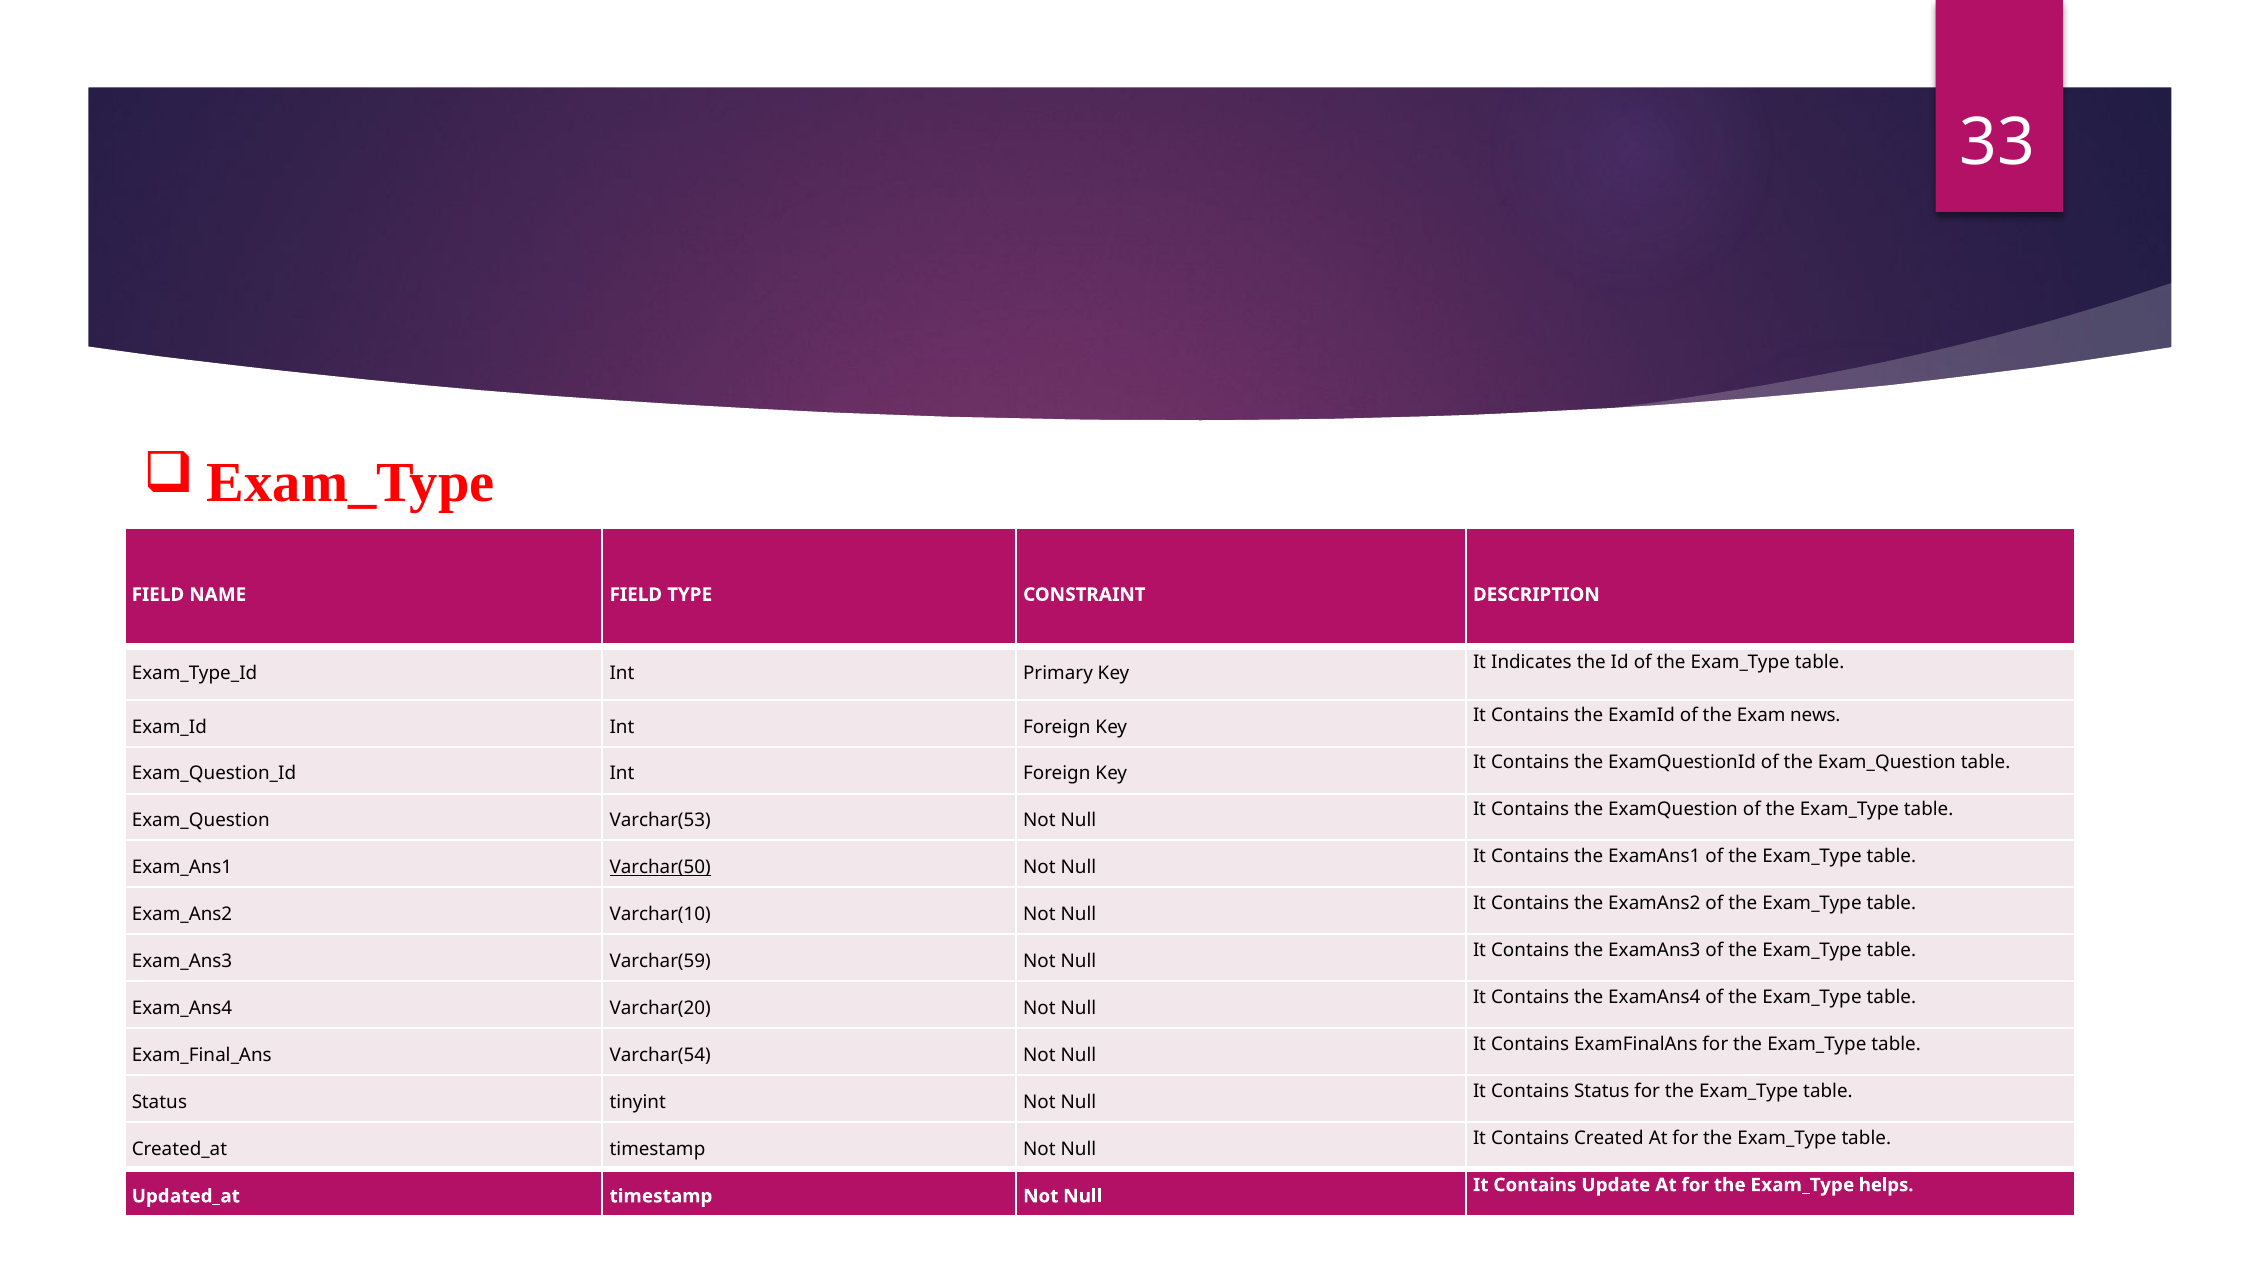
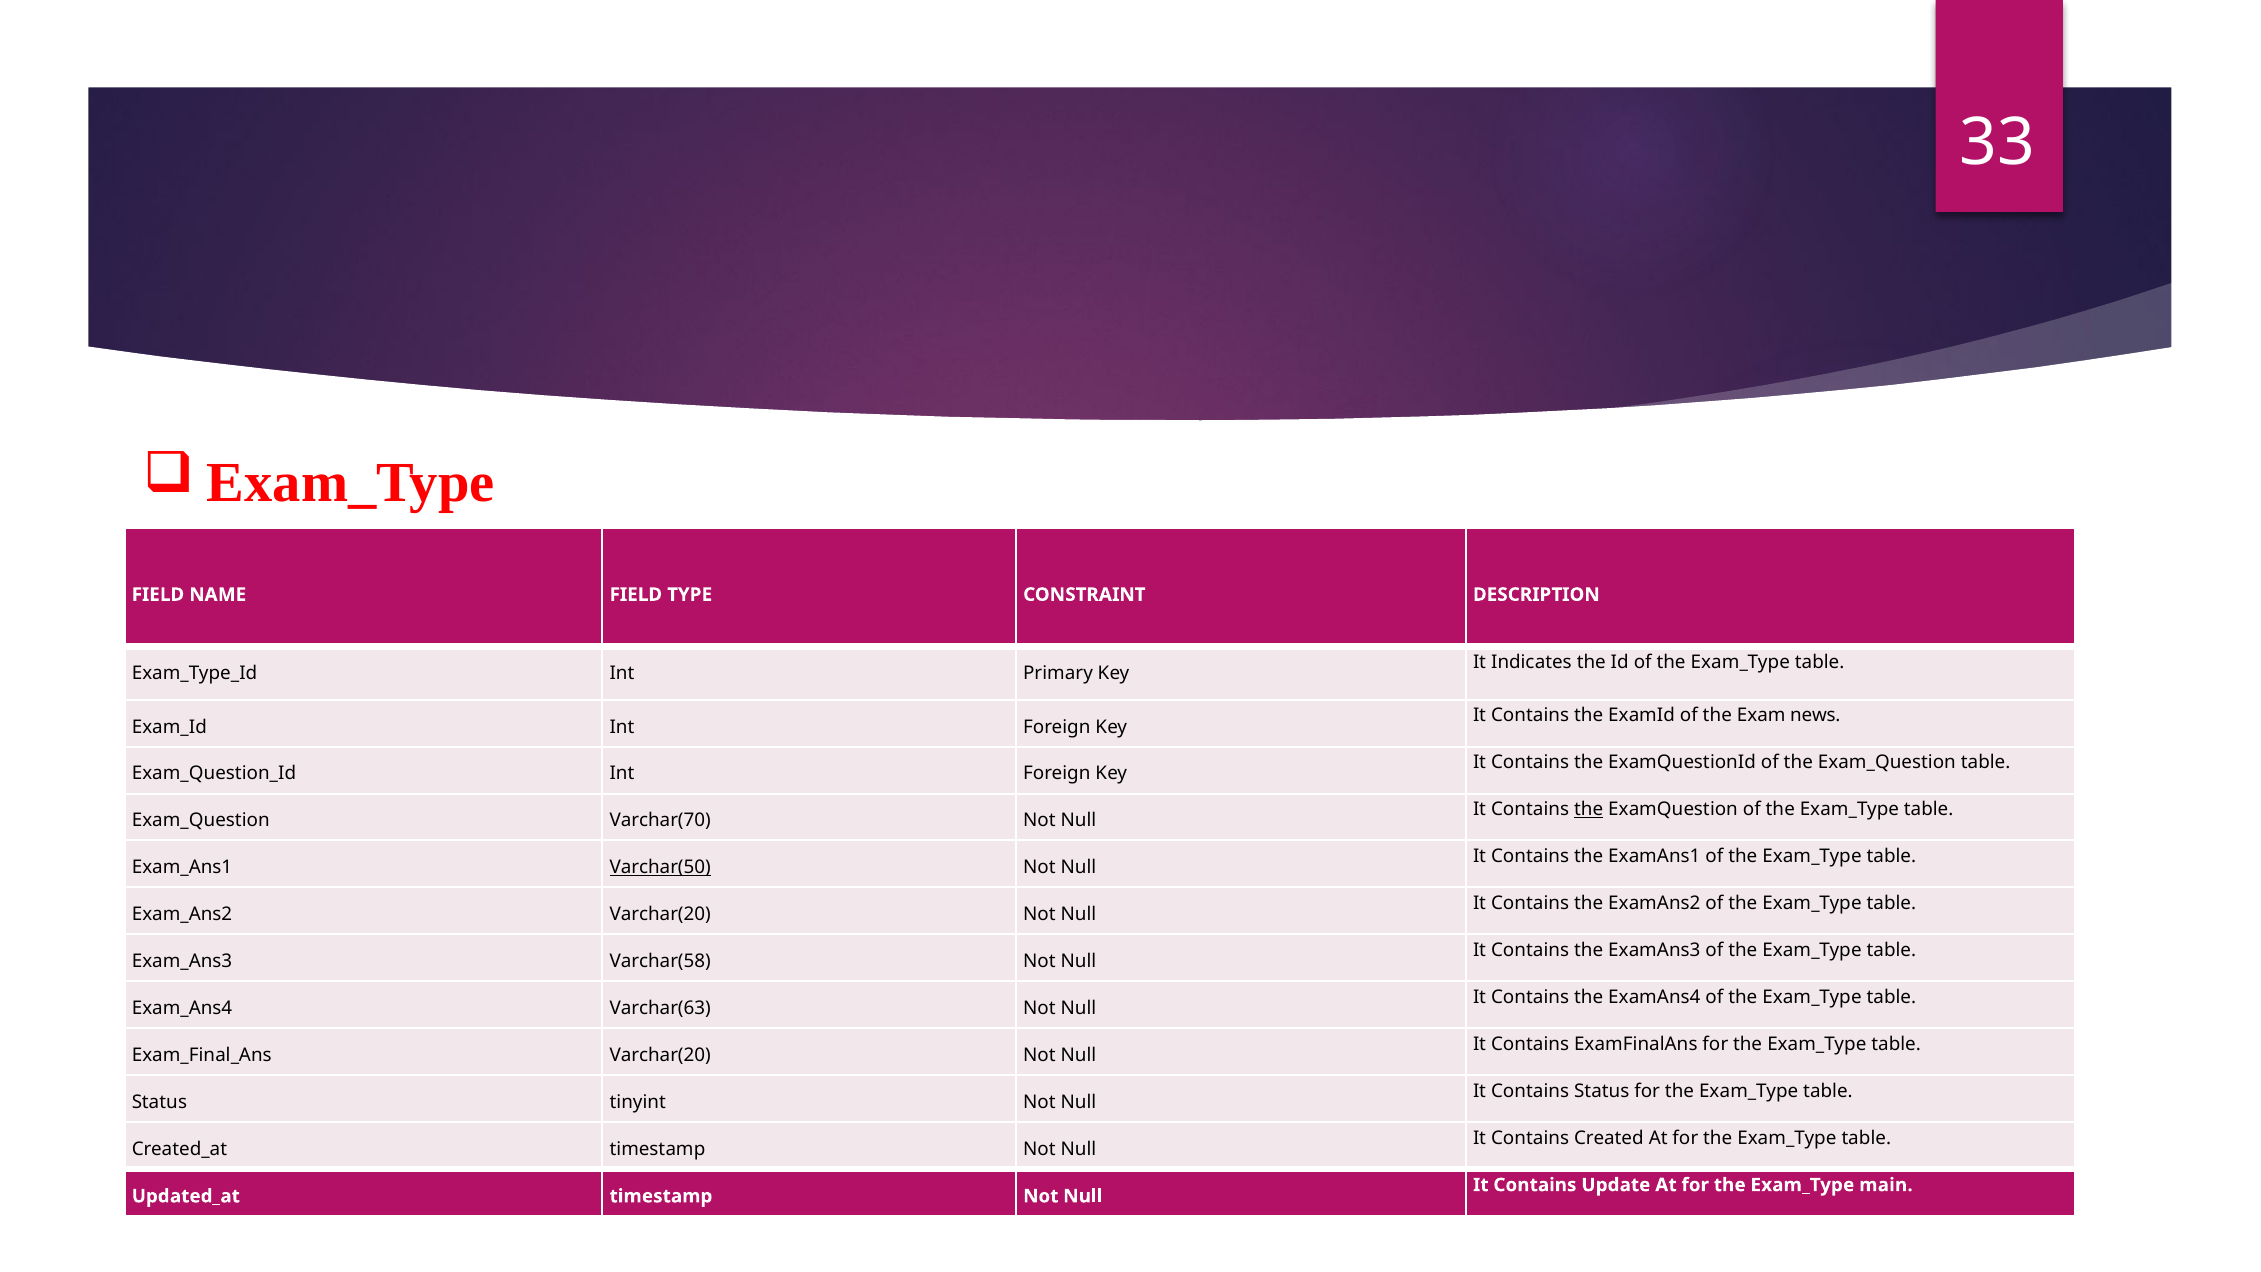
the at (1589, 809) underline: none -> present
Varchar(53: Varchar(53 -> Varchar(70
Varchar(10 at (660, 914): Varchar(10 -> Varchar(20
Varchar(59: Varchar(59 -> Varchar(58
Varchar(20: Varchar(20 -> Varchar(63
Varchar(54 at (660, 1055): Varchar(54 -> Varchar(20
helps: helps -> main
